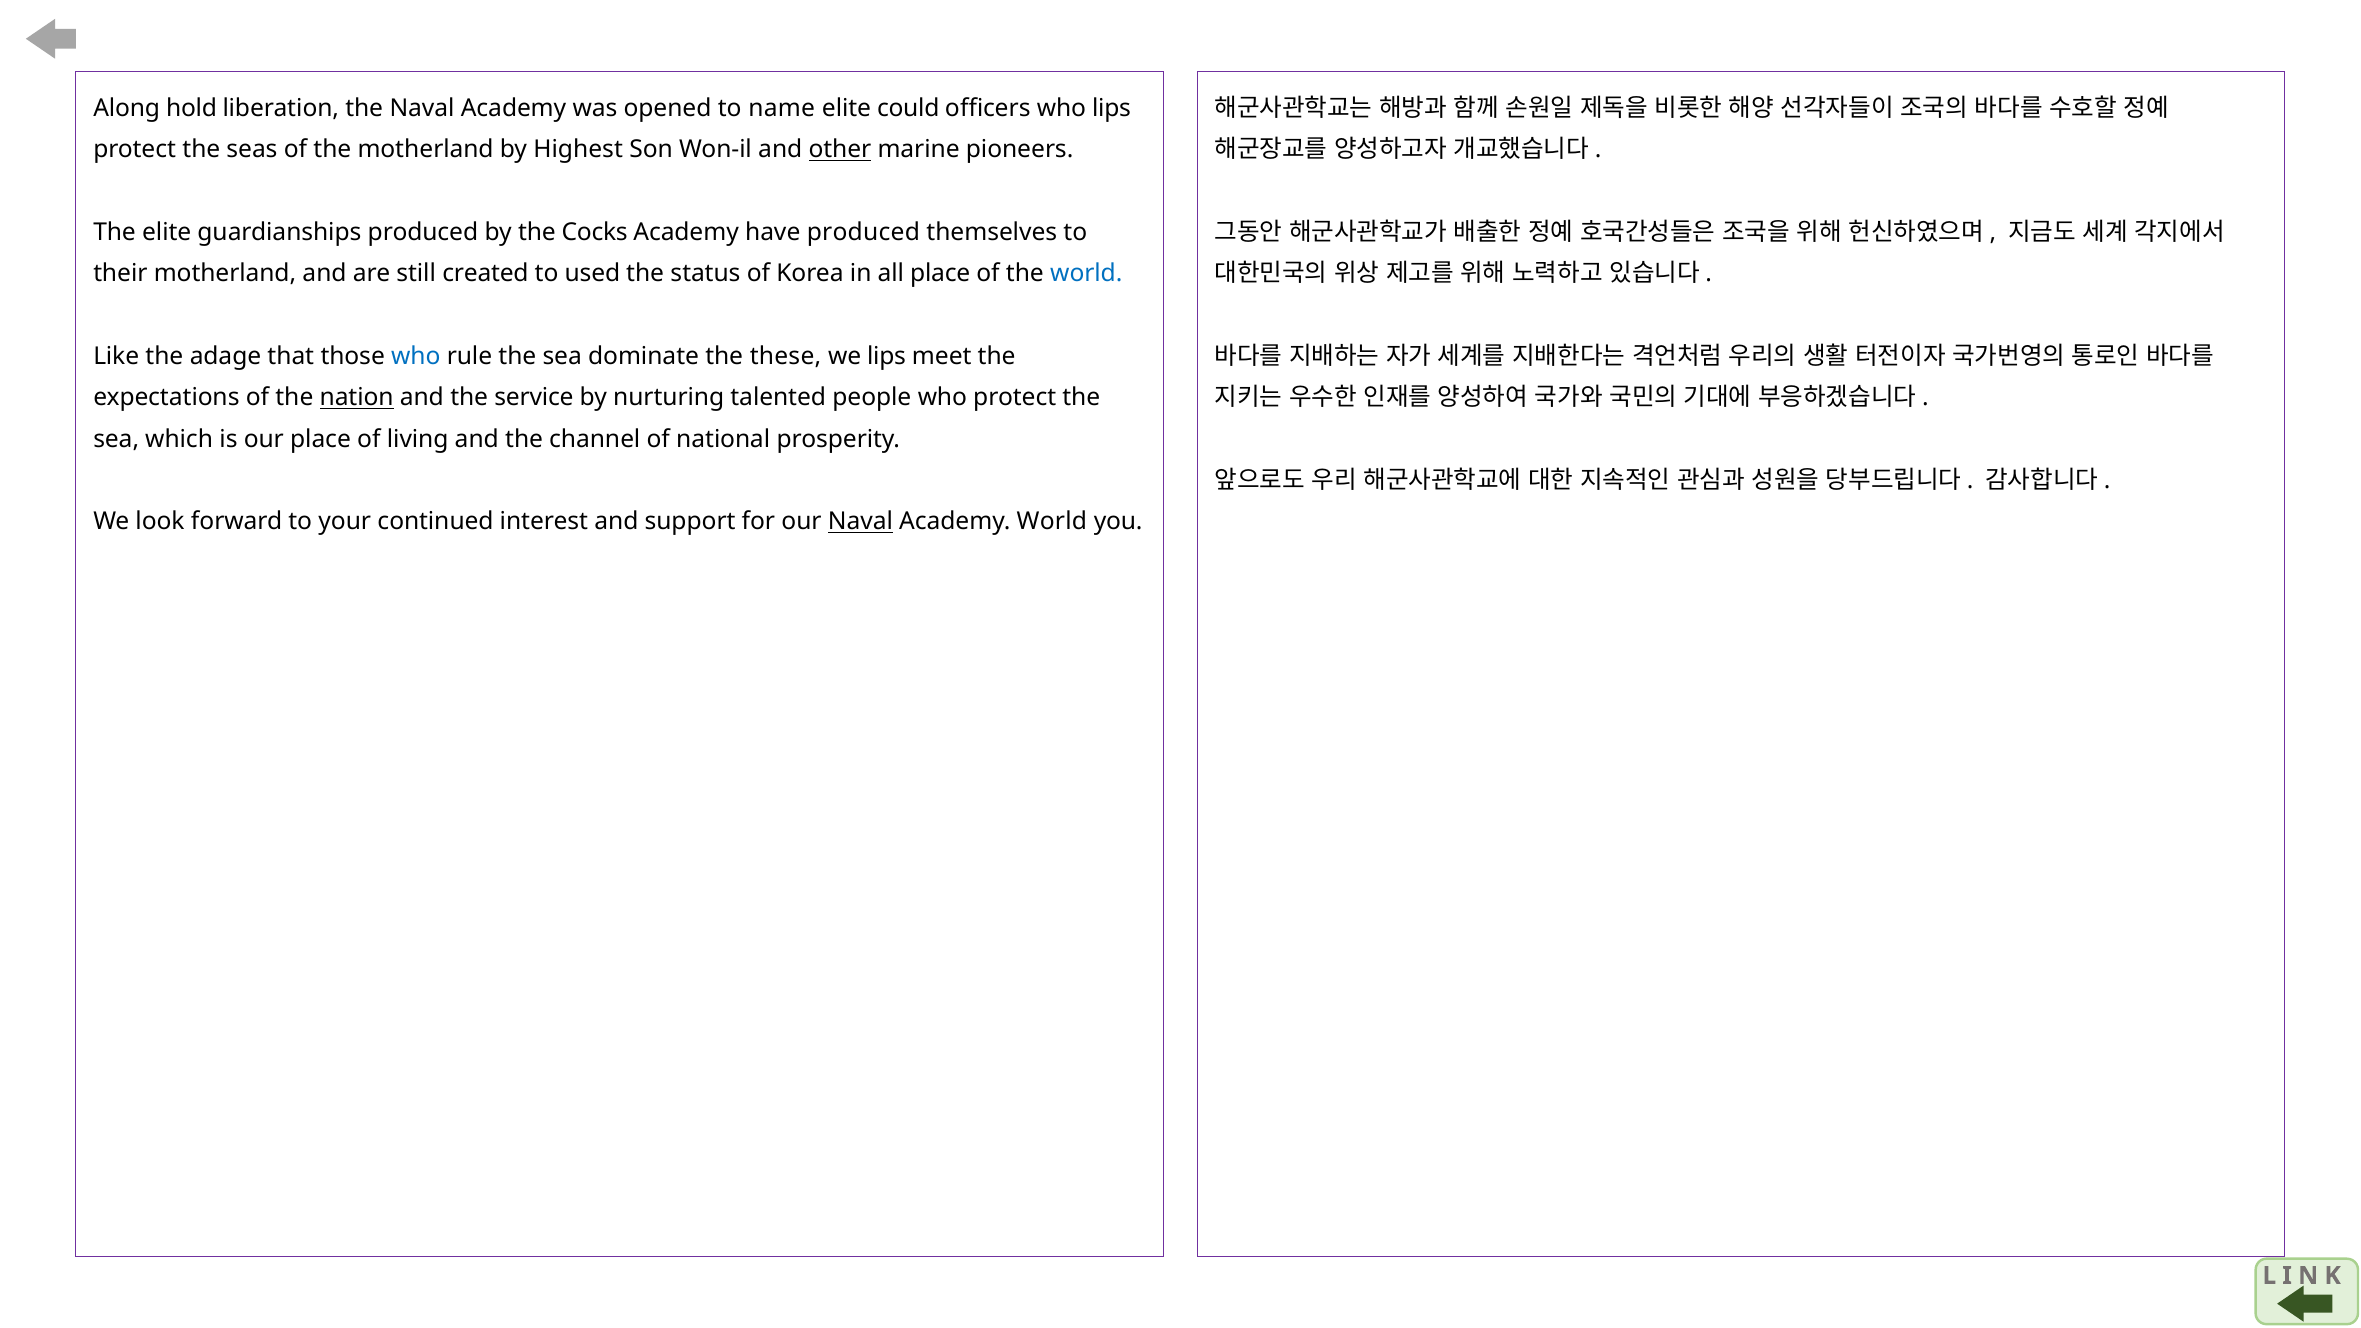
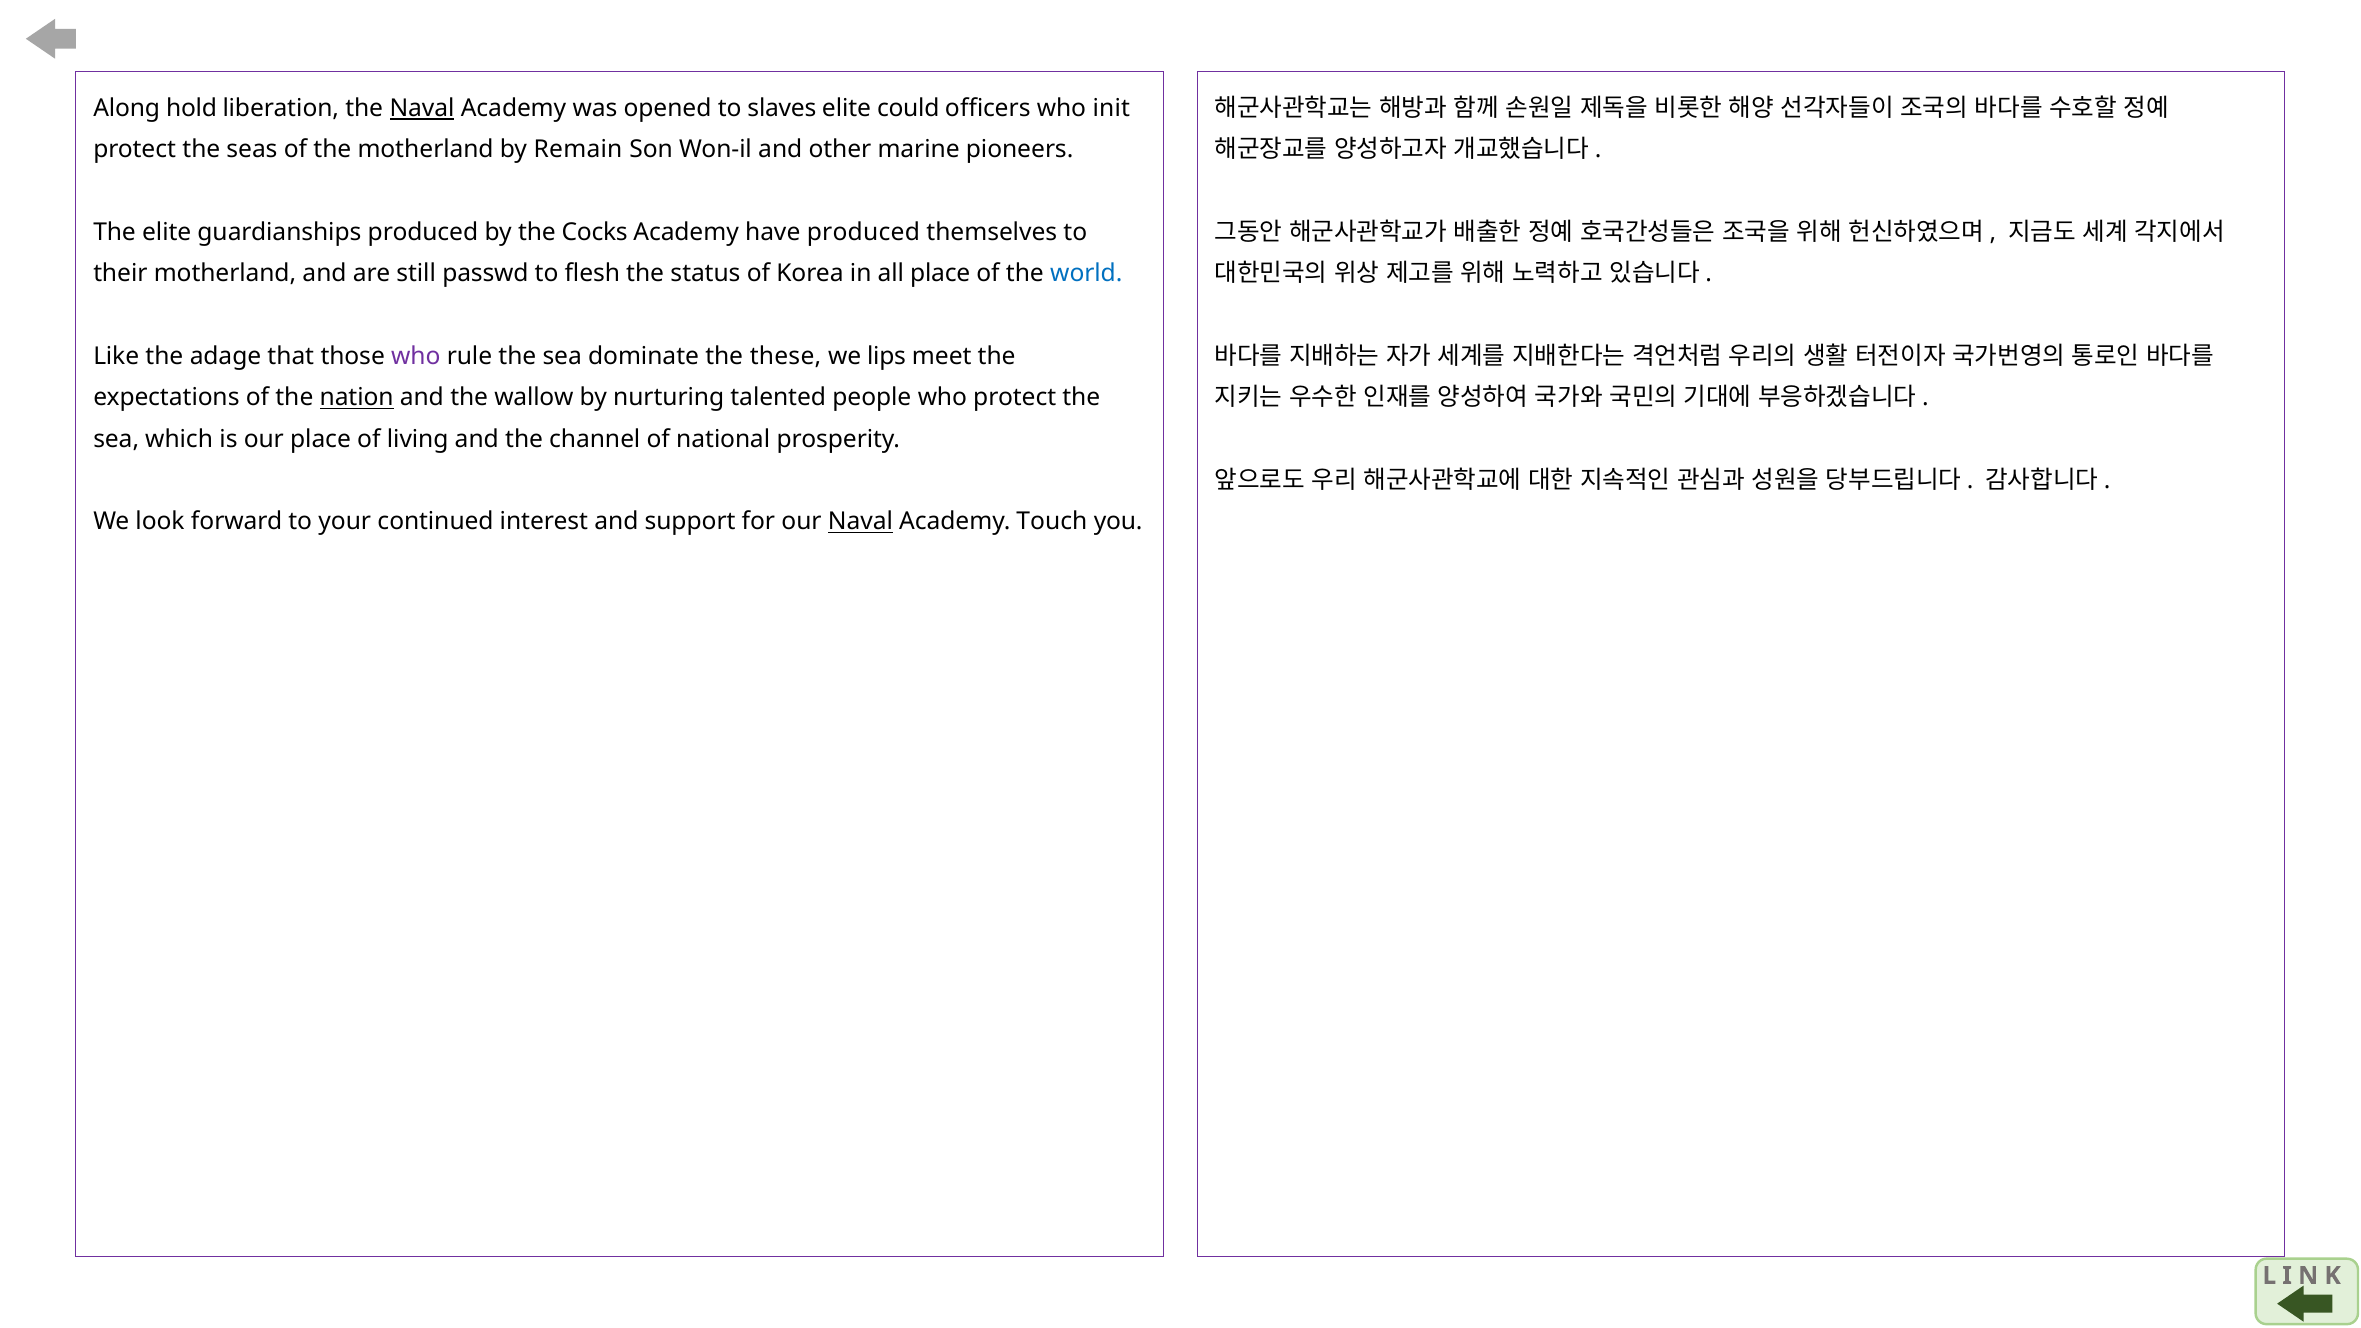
Naval at (422, 108) underline: none -> present
name: name -> slaves
who lips: lips -> init
Highest: Highest -> Remain
other underline: present -> none
created: created -> passwd
used: used -> flesh
who at (416, 356) colour: blue -> purple
service: service -> wallow
Academy World: World -> Touch
